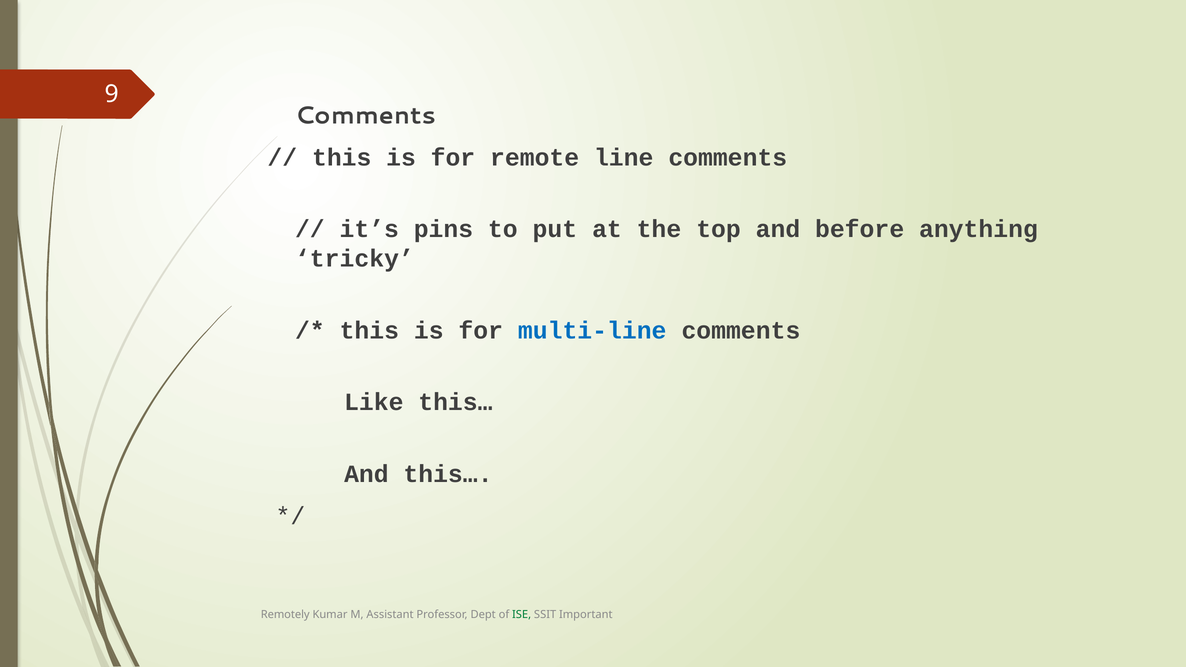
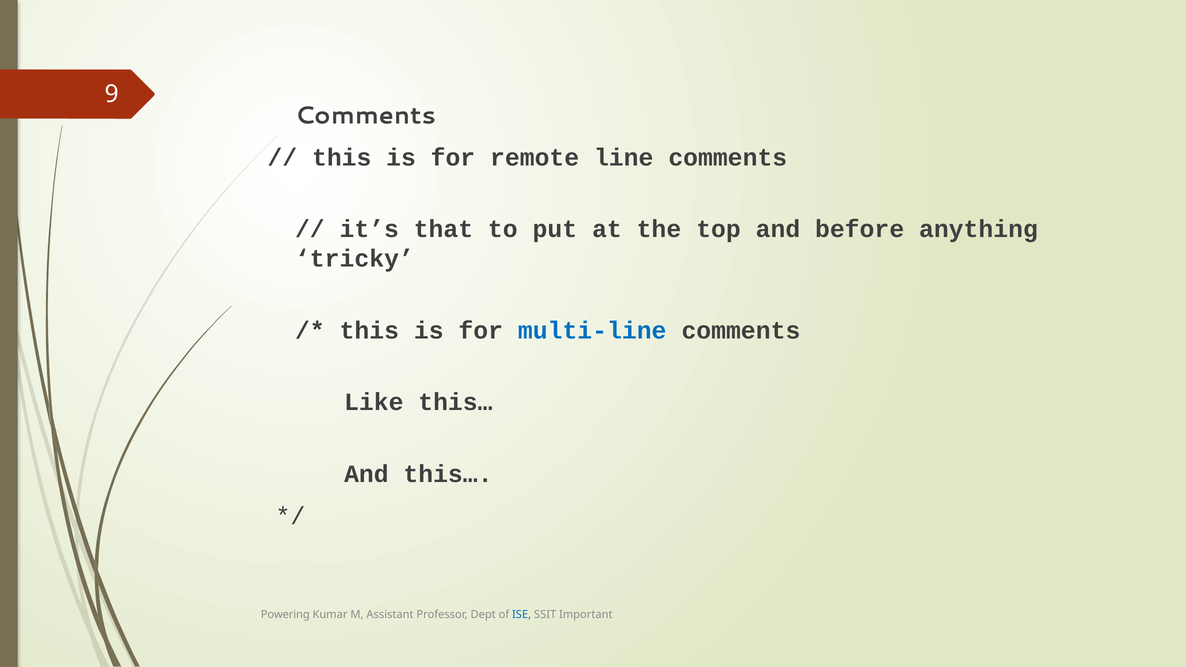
pins: pins -> that
Remotely: Remotely -> Powering
ISE colour: green -> blue
